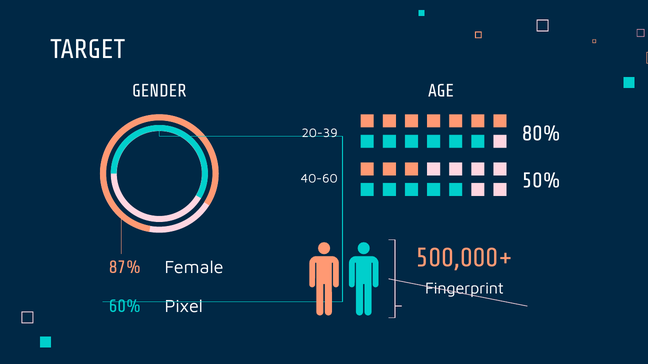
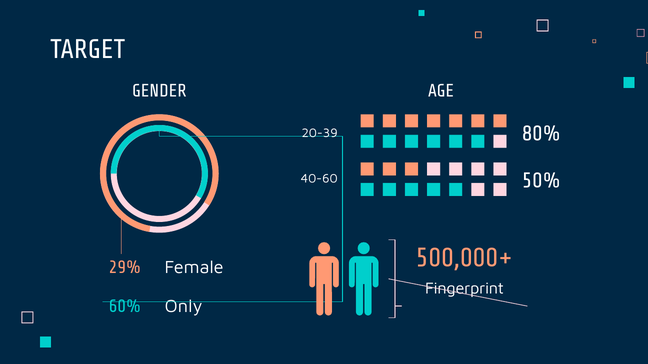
87%: 87% -> 29%
Pixel: Pixel -> Only
